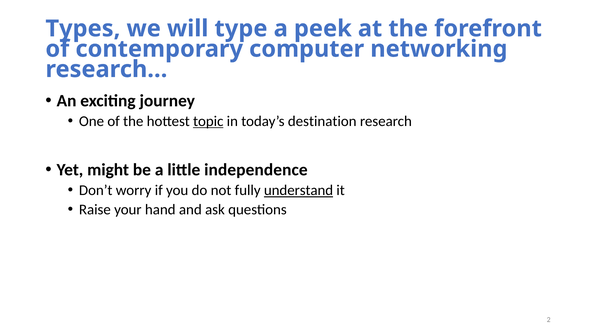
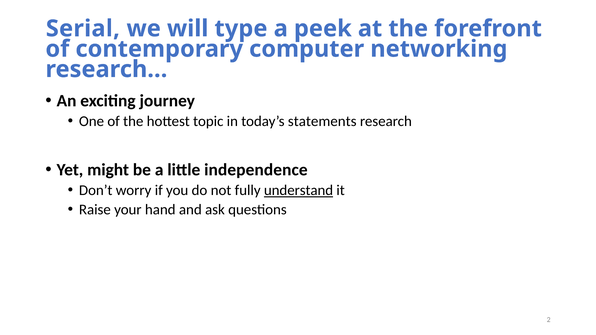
Types: Types -> Serial
topic underline: present -> none
destination: destination -> statements
